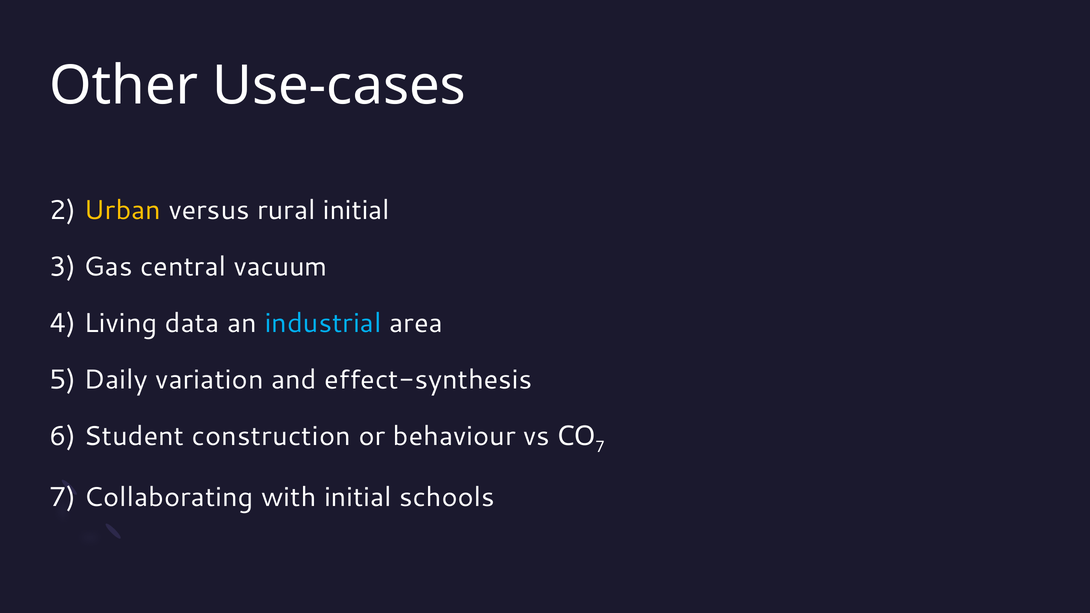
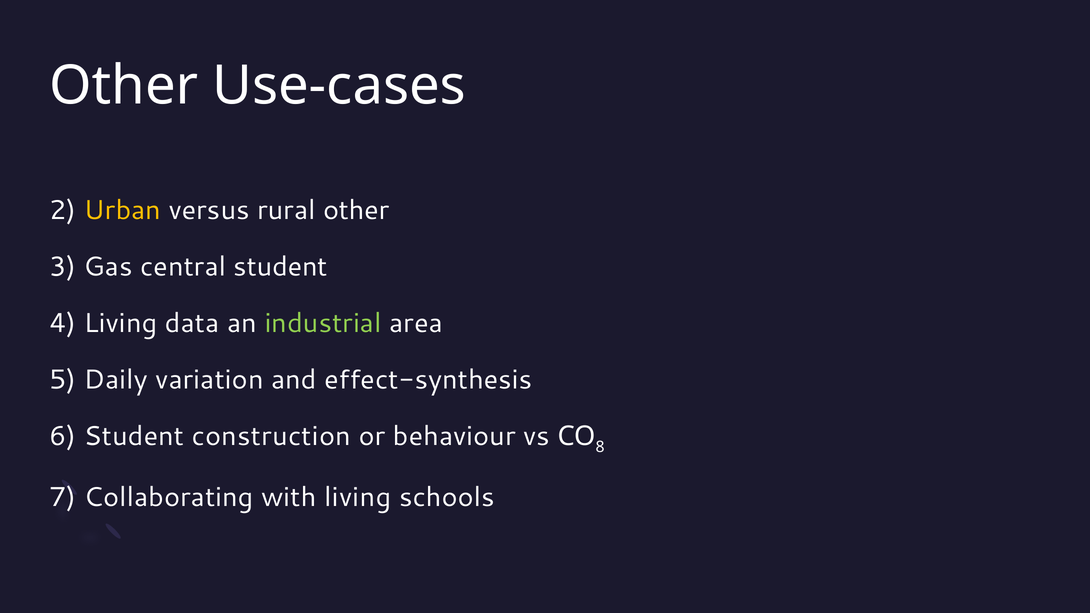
rural initial: initial -> other
central vacuum: vacuum -> student
industrial colour: light blue -> light green
7 at (600, 447): 7 -> 8
with initial: initial -> living
